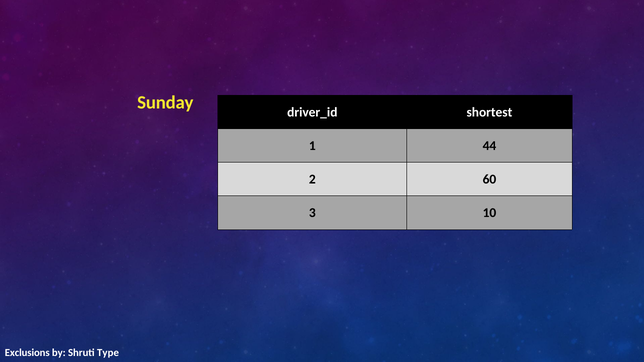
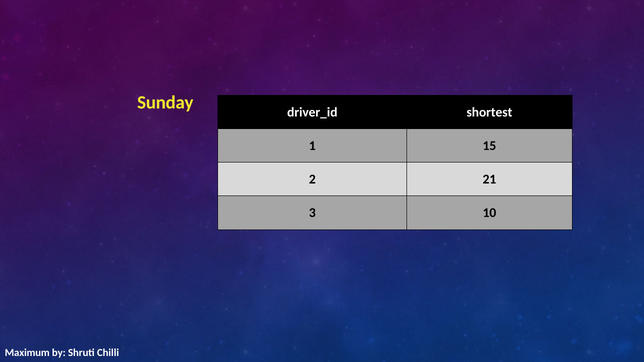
44: 44 -> 15
60: 60 -> 21
Exclusions: Exclusions -> Maximum
Type: Type -> Chilli
